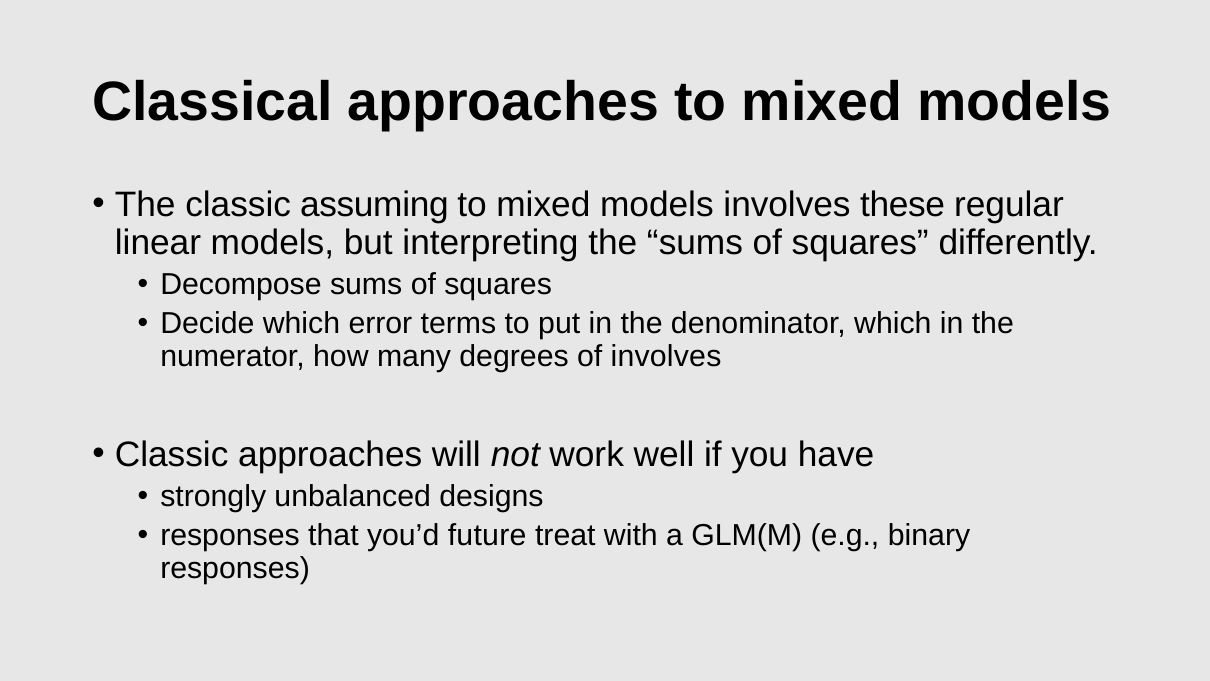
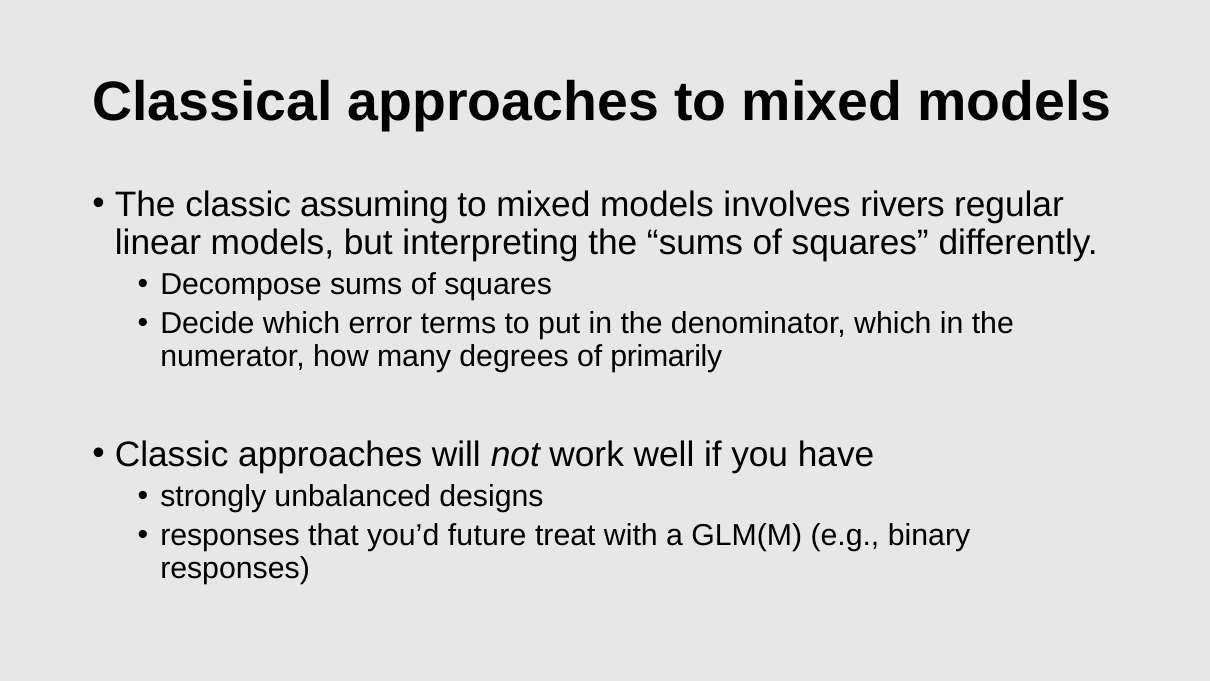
these: these -> rivers
of involves: involves -> primarily
